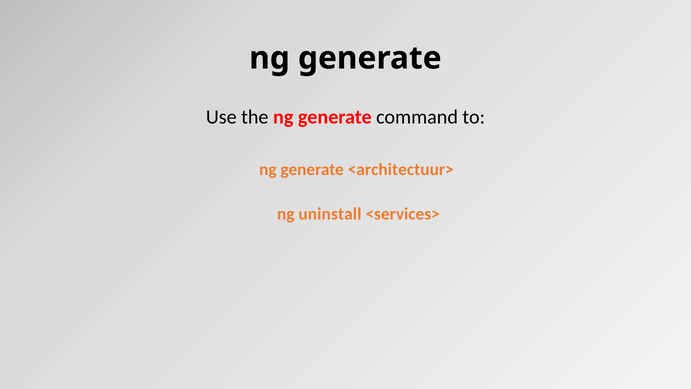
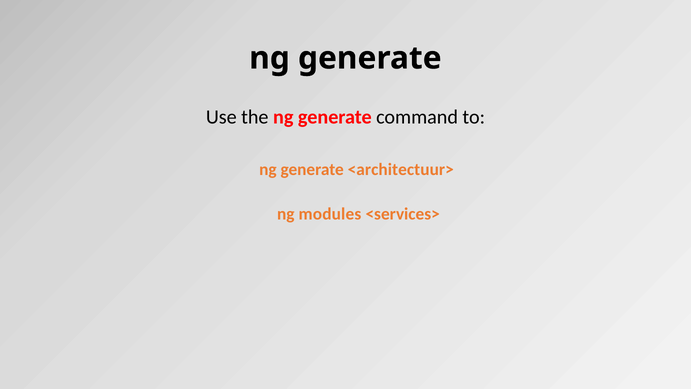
uninstall: uninstall -> modules
